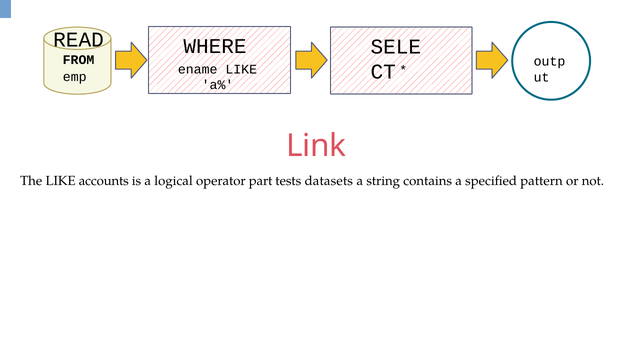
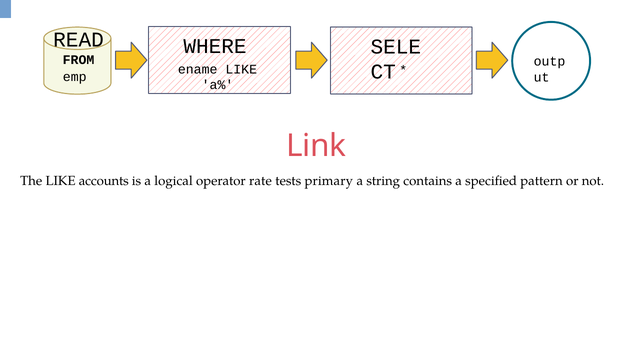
part: part -> rate
datasets: datasets -> primary
